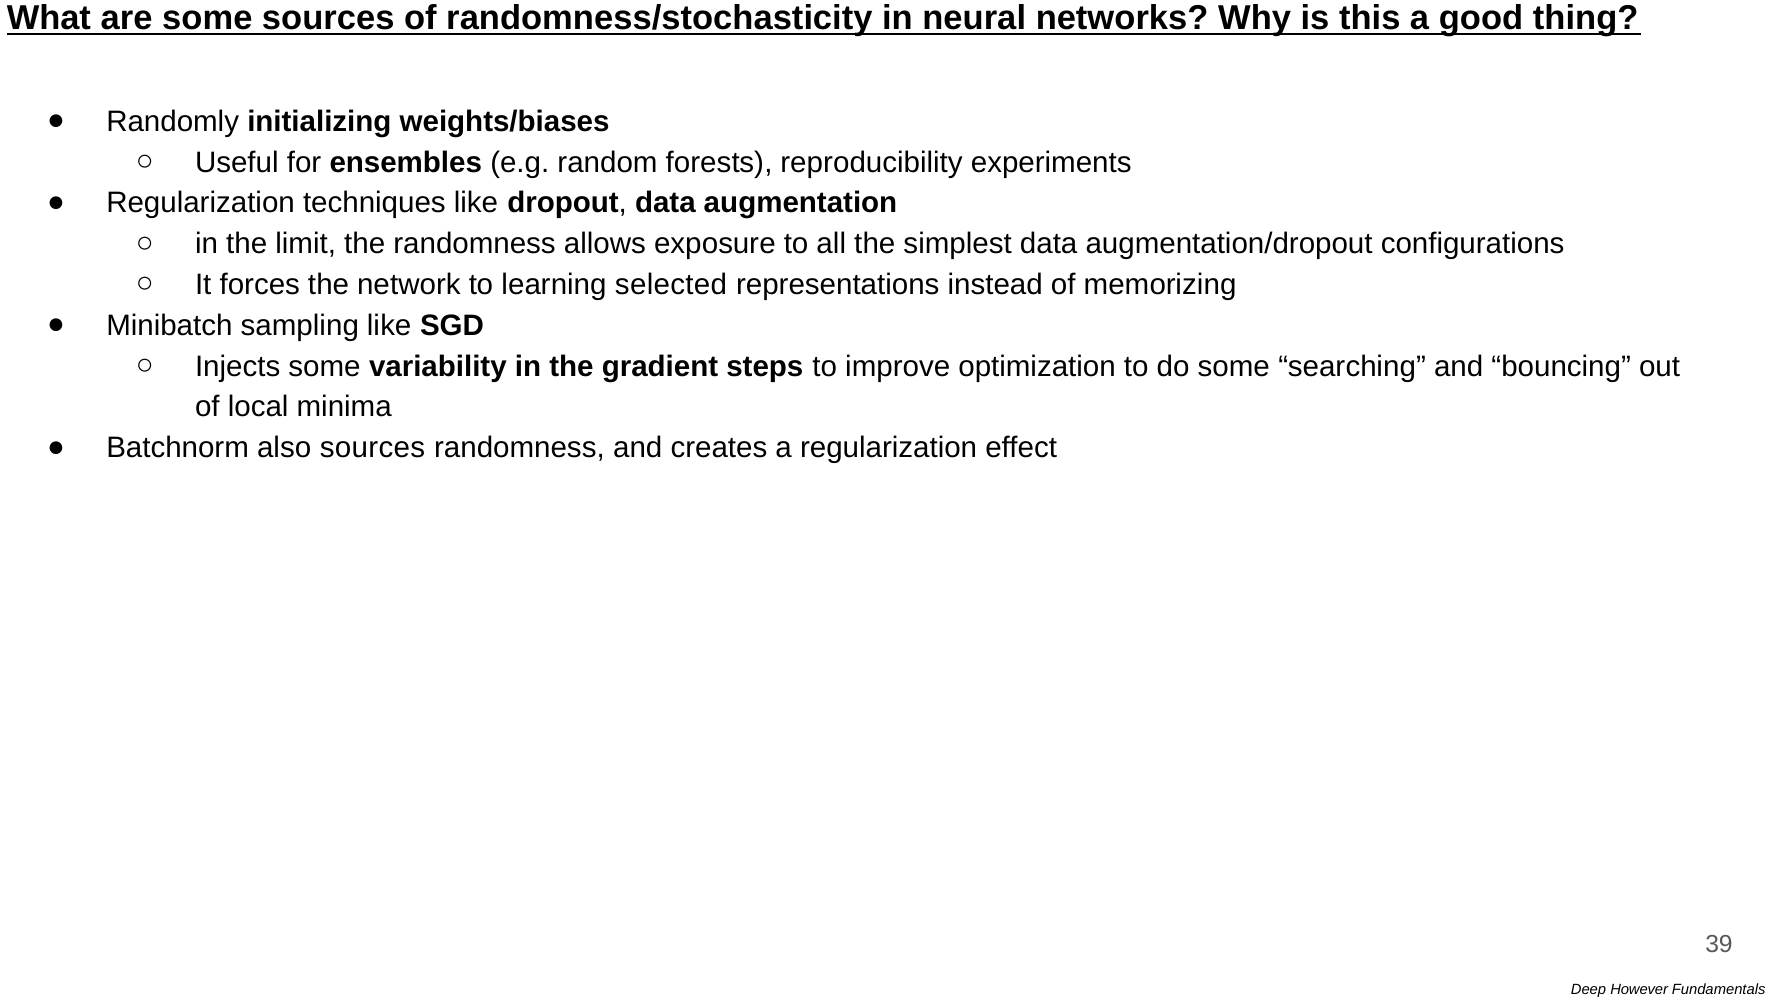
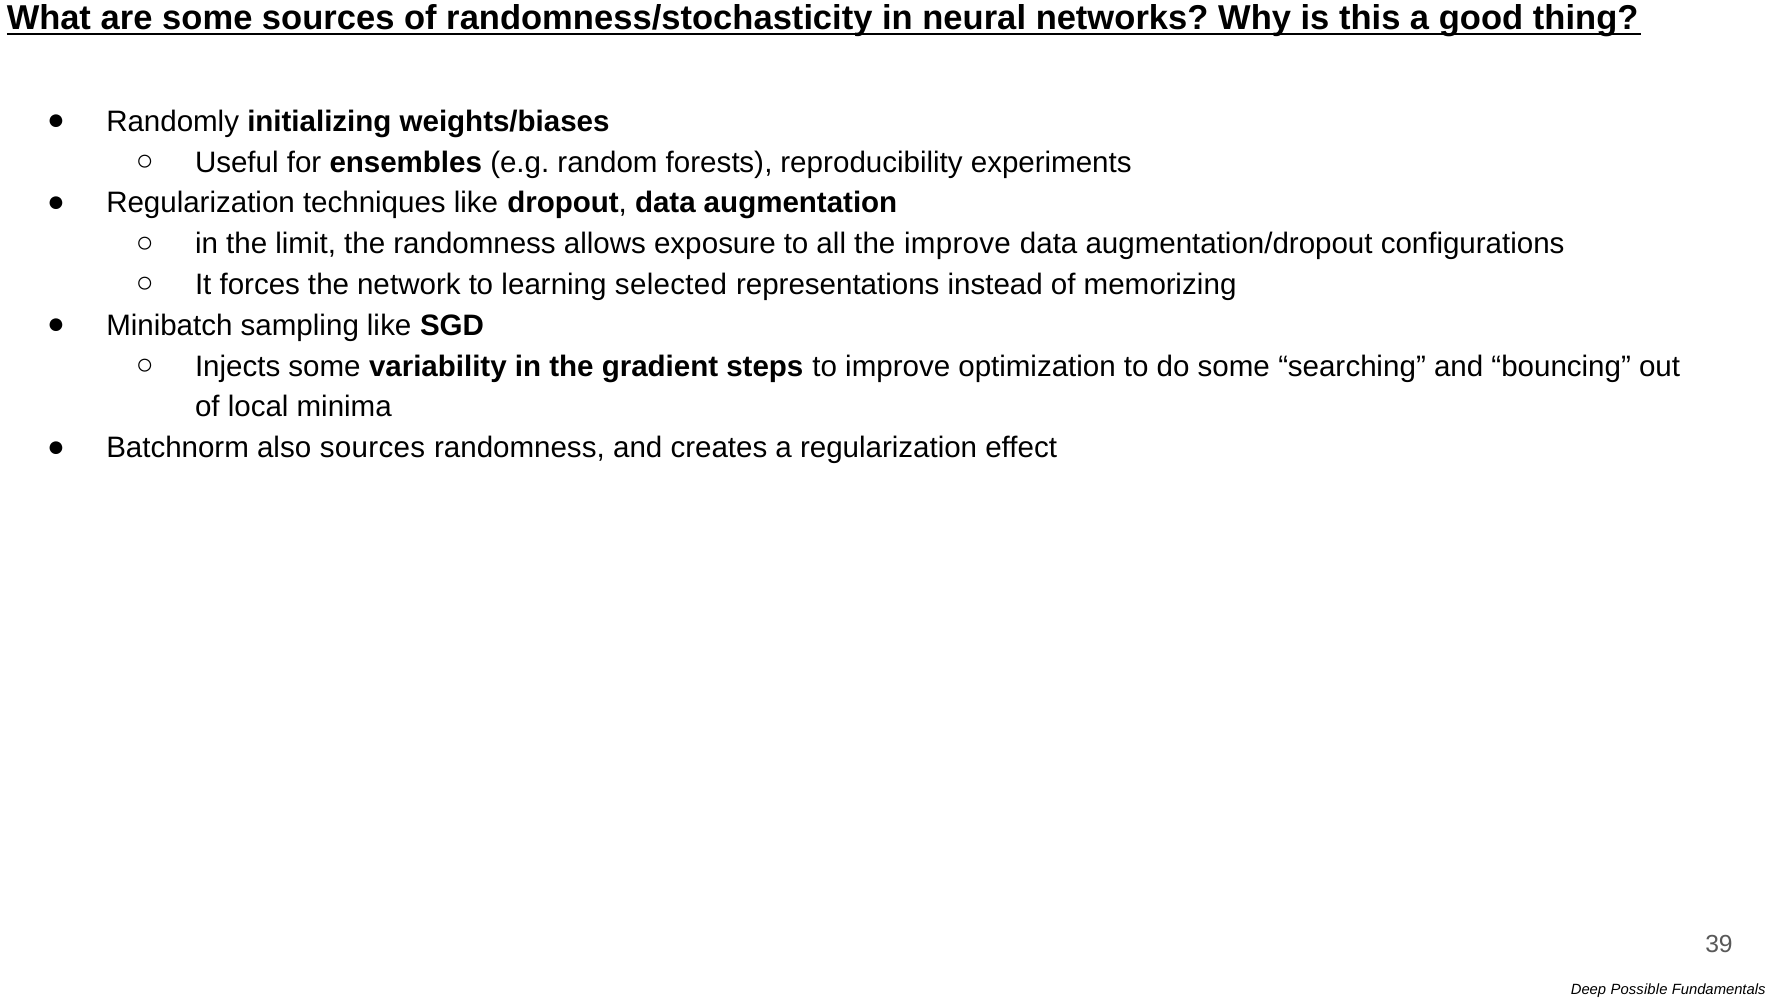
the simplest: simplest -> improve
However: However -> Possible
